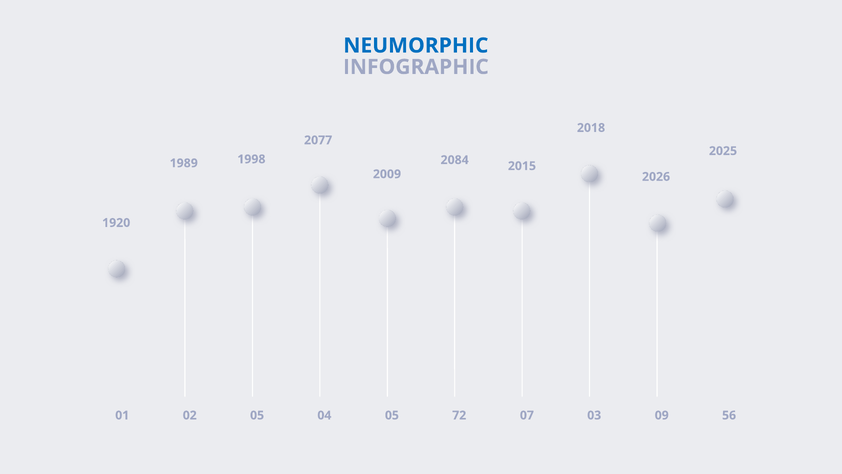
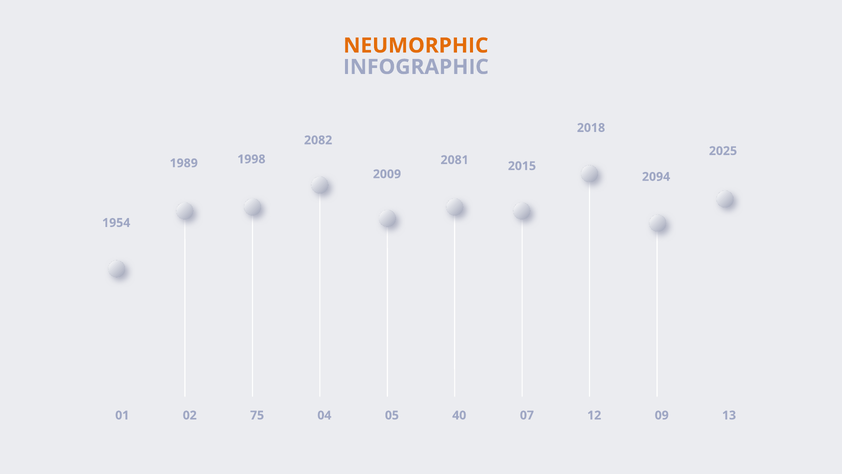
NEUMORPHIC colour: blue -> orange
2077: 2077 -> 2082
2084: 2084 -> 2081
2026: 2026 -> 2094
1920: 1920 -> 1954
02 05: 05 -> 75
72: 72 -> 40
03: 03 -> 12
56: 56 -> 13
